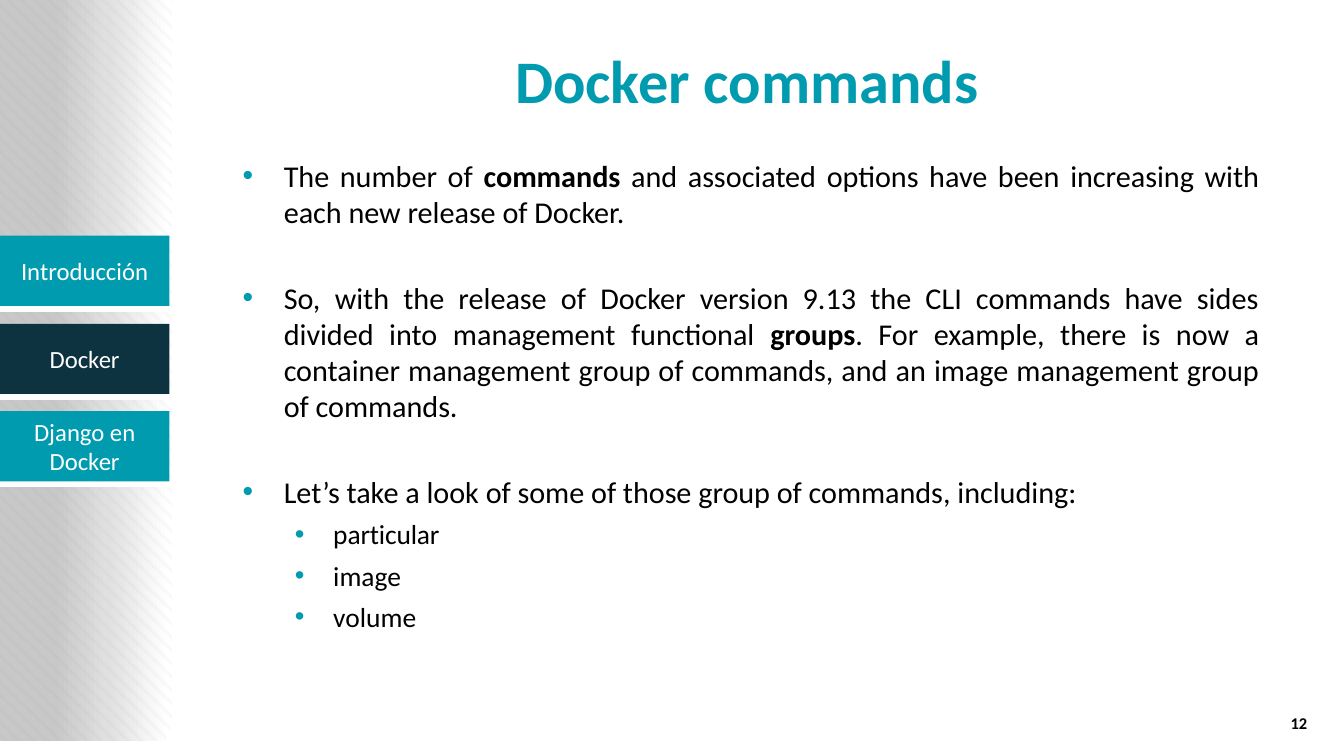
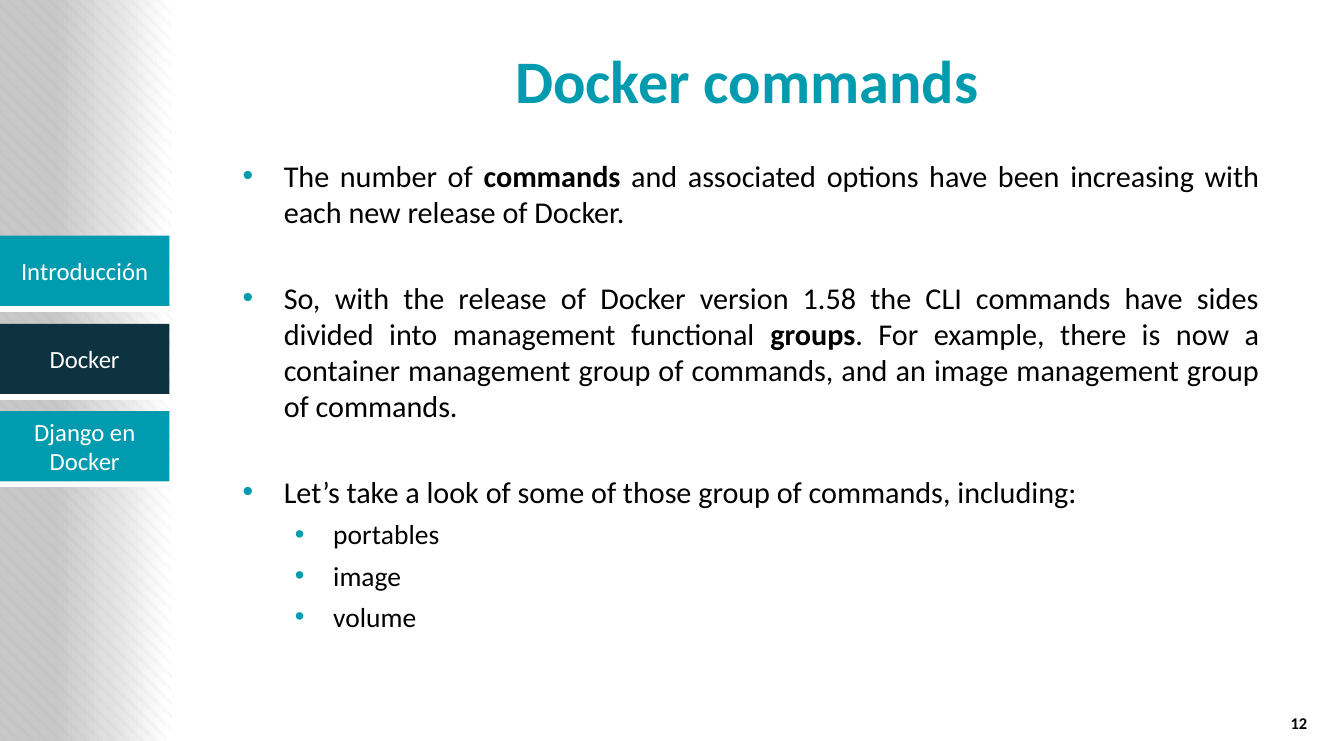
9.13: 9.13 -> 1.58
particular: particular -> portables
